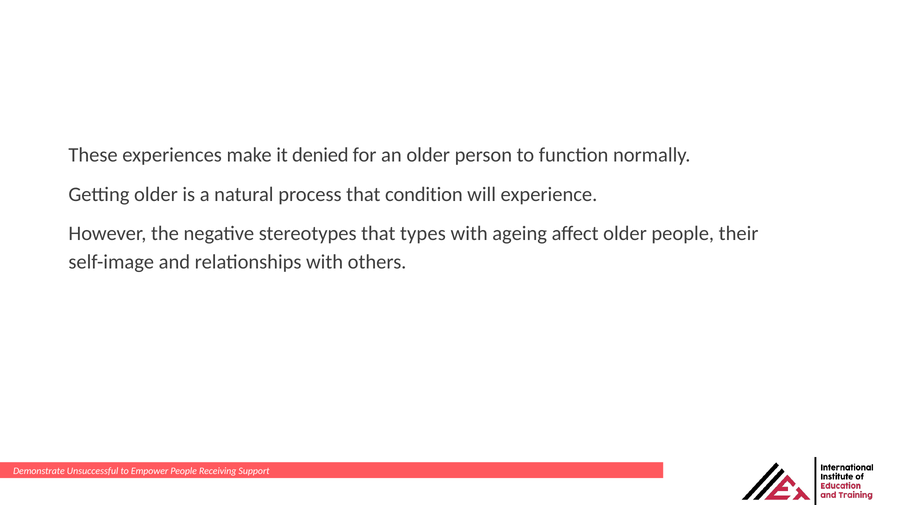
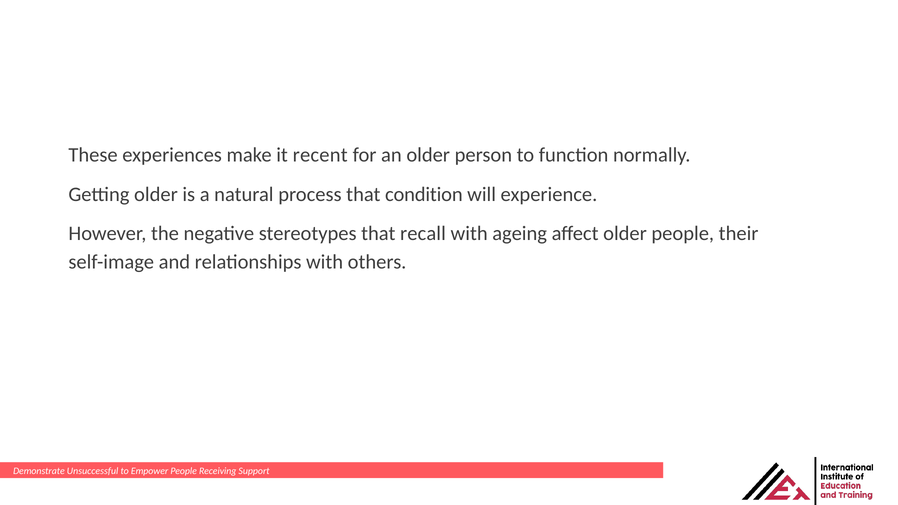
denied: denied -> recent
types: types -> recall
